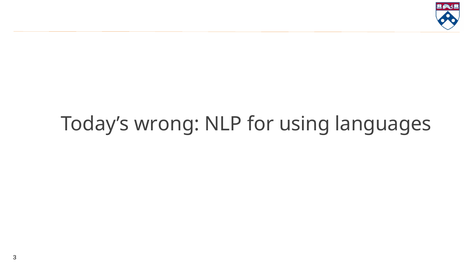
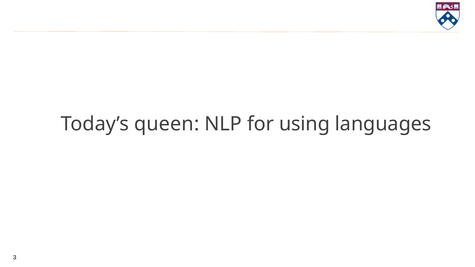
wrong: wrong -> queen
